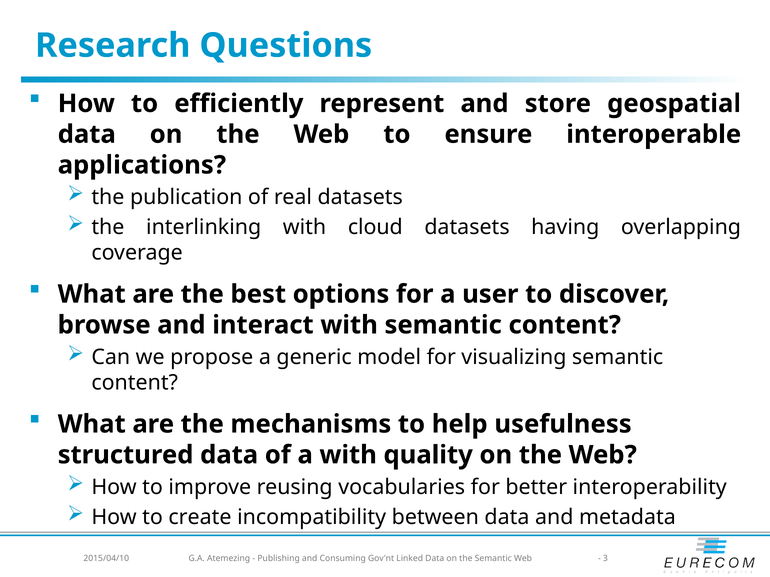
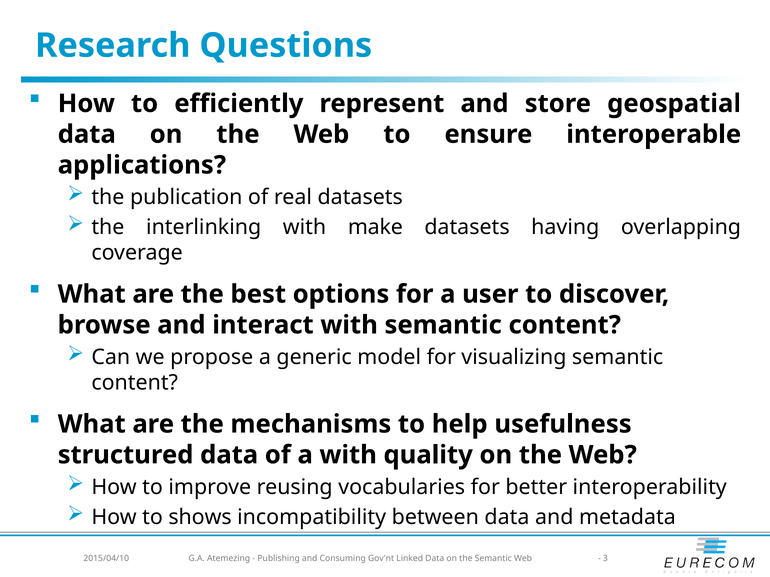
cloud: cloud -> make
create: create -> shows
